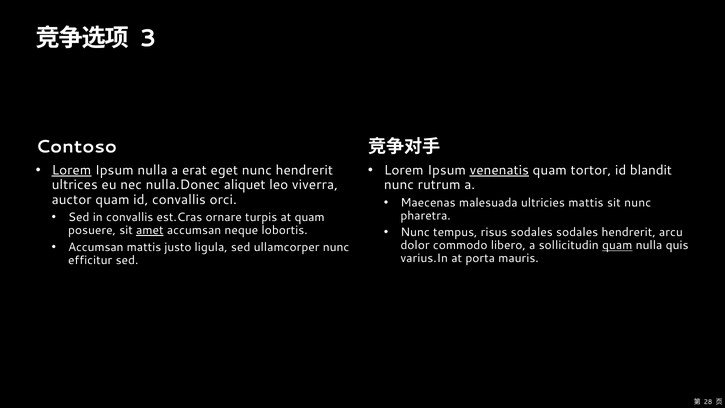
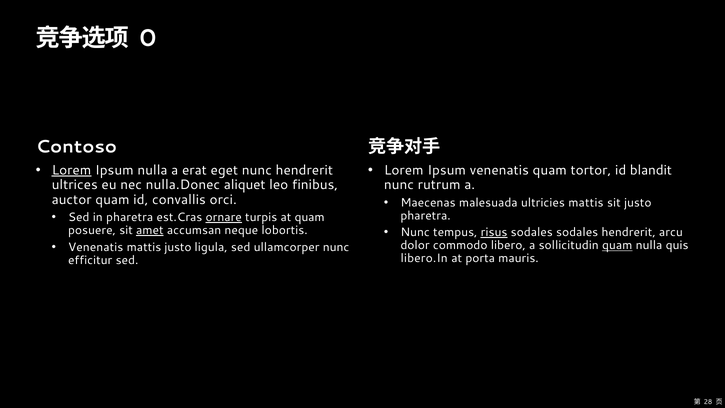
3: 3 -> 0
venenatis at (499, 170) underline: present -> none
viverra: viverra -> finibus
sit nunc: nunc -> justo
in convallis: convallis -> pharetra
ornare underline: none -> present
risus underline: none -> present
Accumsan at (96, 247): Accumsan -> Venenatis
varius.In: varius.In -> libero.In
